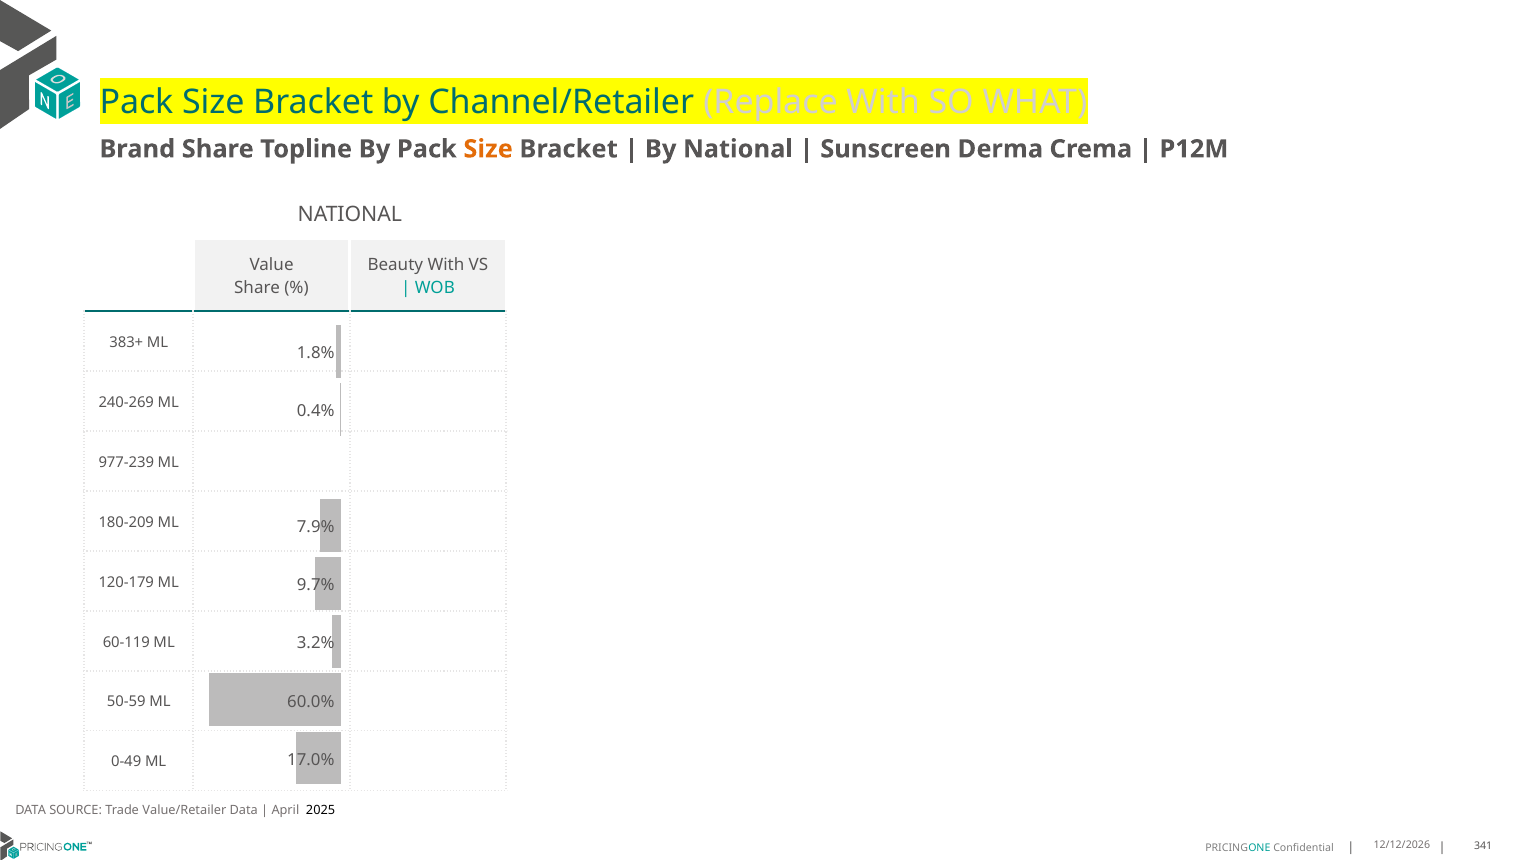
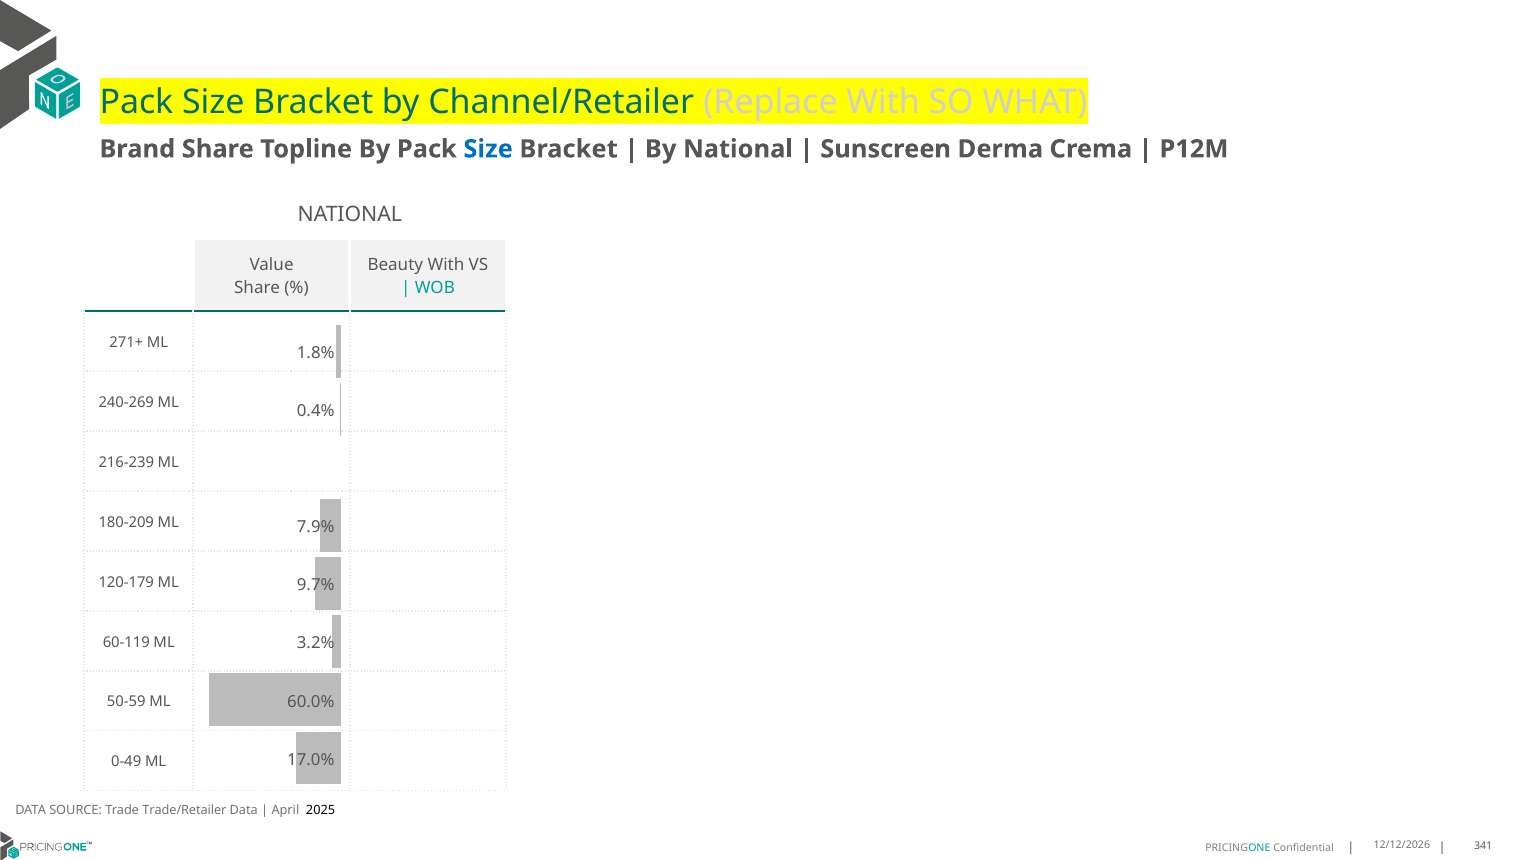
Size at (488, 149) colour: orange -> blue
383+: 383+ -> 271+
977-239: 977-239 -> 216-239
Value/Retailer: Value/Retailer -> Trade/Retailer
